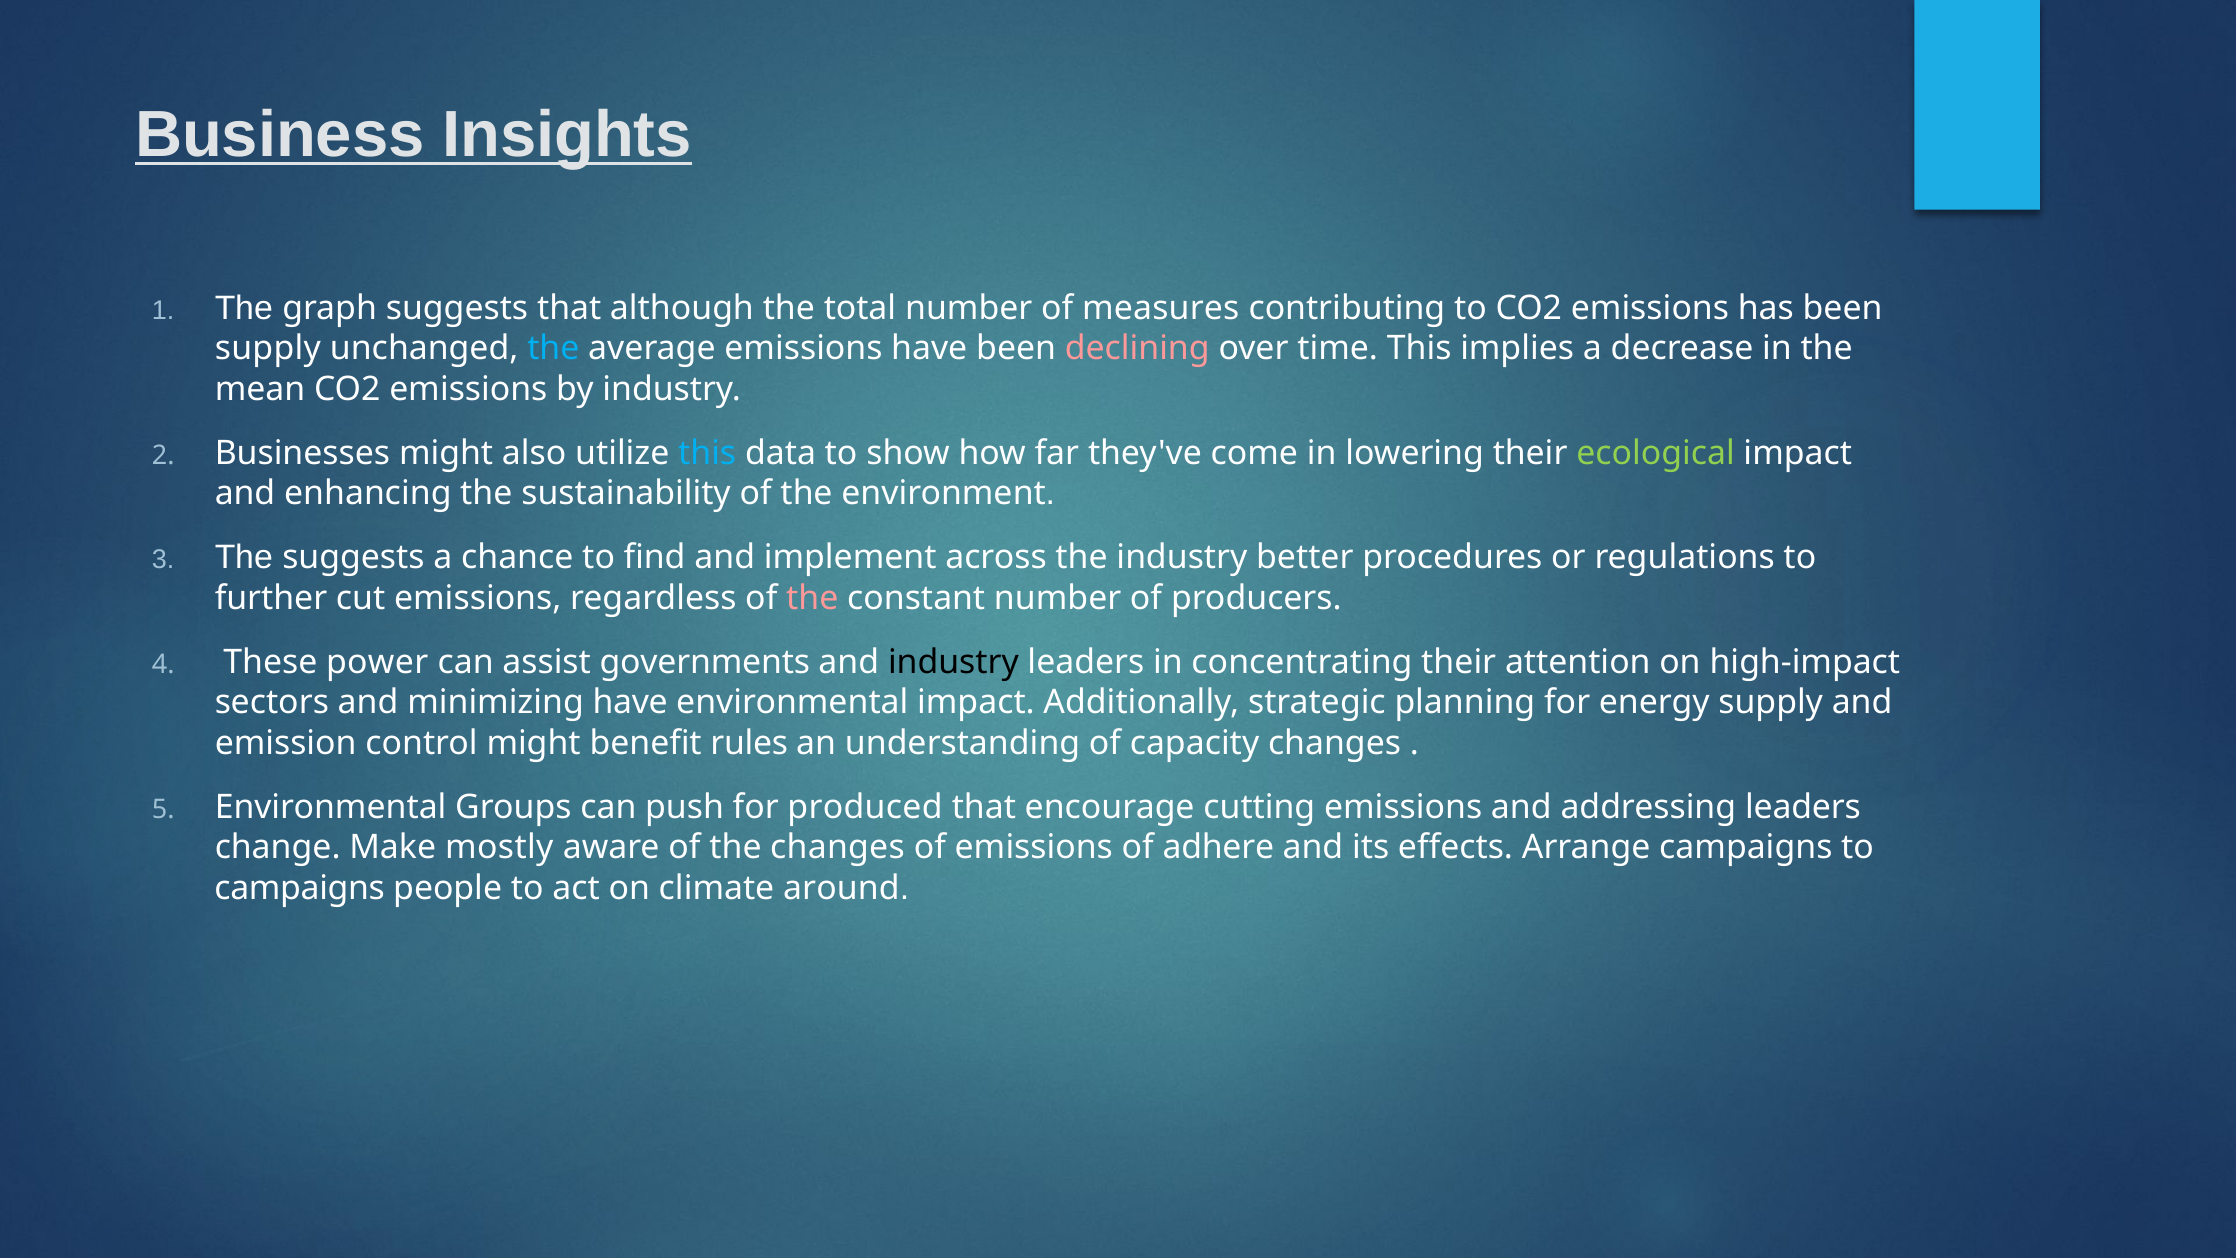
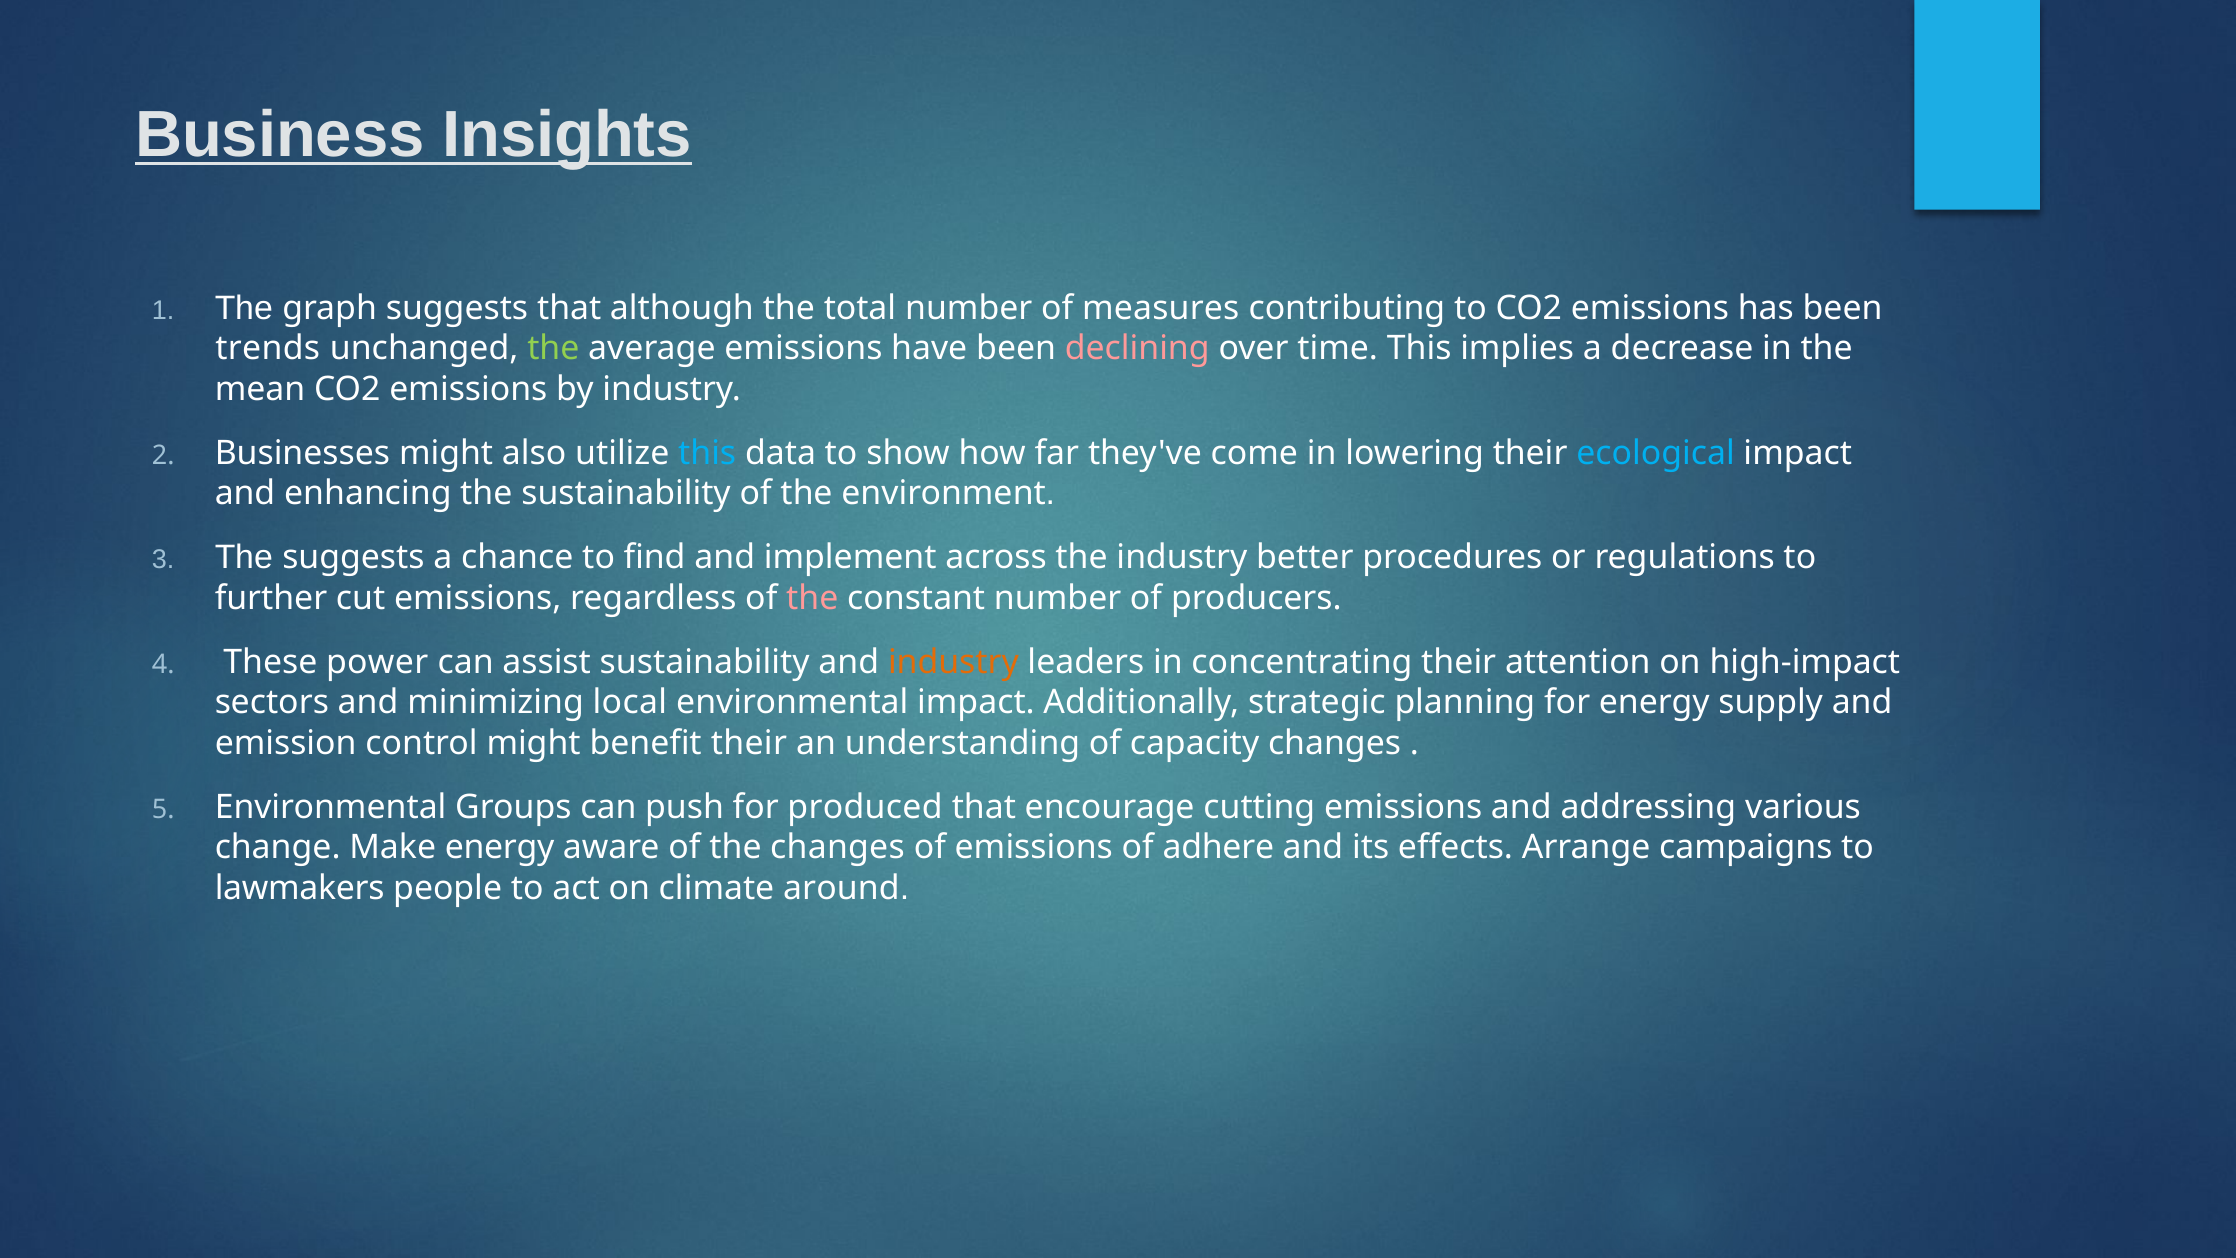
supply at (268, 349): supply -> trends
the at (553, 349) colour: light blue -> light green
ecological colour: light green -> light blue
assist governments: governments -> sustainability
industry at (953, 662) colour: black -> orange
minimizing have: have -> local
benefit rules: rules -> their
addressing leaders: leaders -> various
Make mostly: mostly -> energy
campaigns at (300, 888): campaigns -> lawmakers
